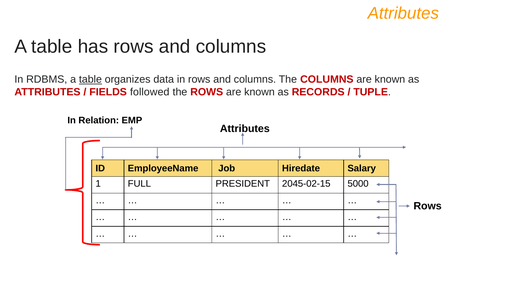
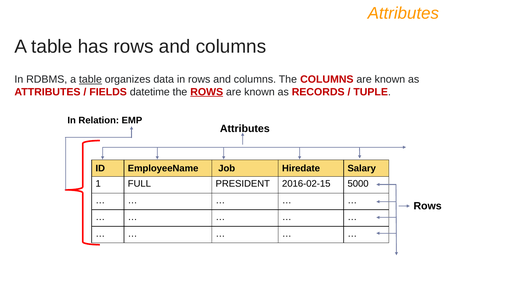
followed: followed -> datetime
ROWS at (207, 92) underline: none -> present
2045-02-15: 2045-02-15 -> 2016-02-15
